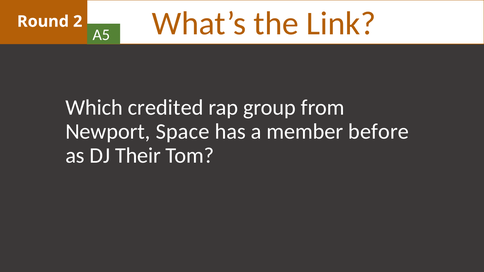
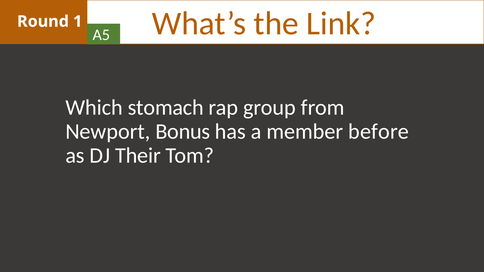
2: 2 -> 1
credited: credited -> stomach
Space: Space -> Bonus
